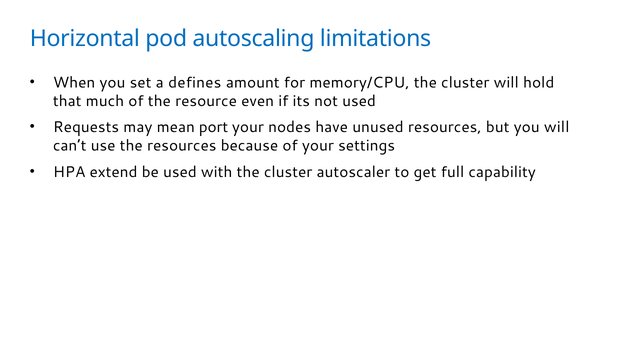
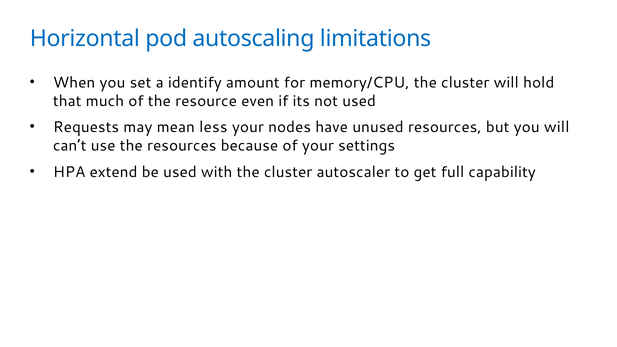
defines: defines -> identify
port: port -> less
